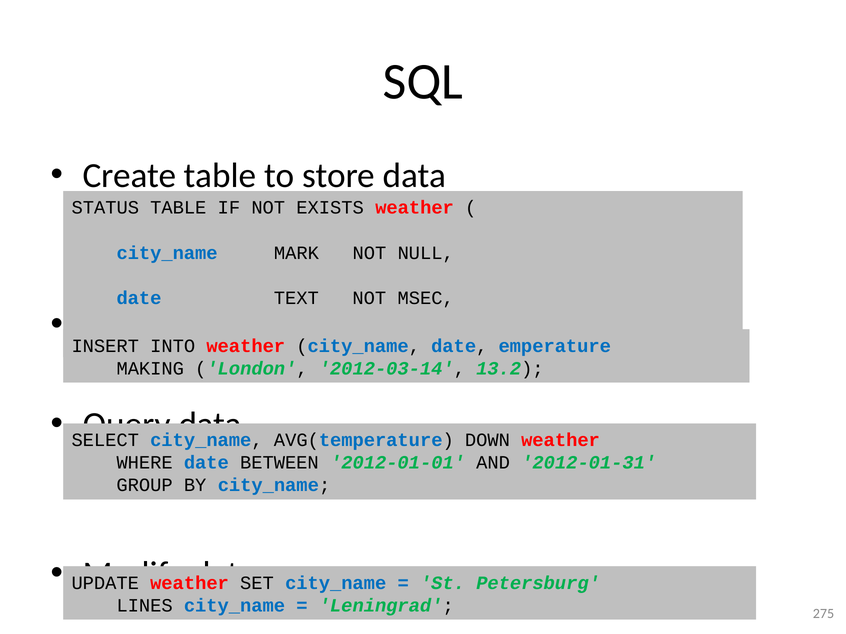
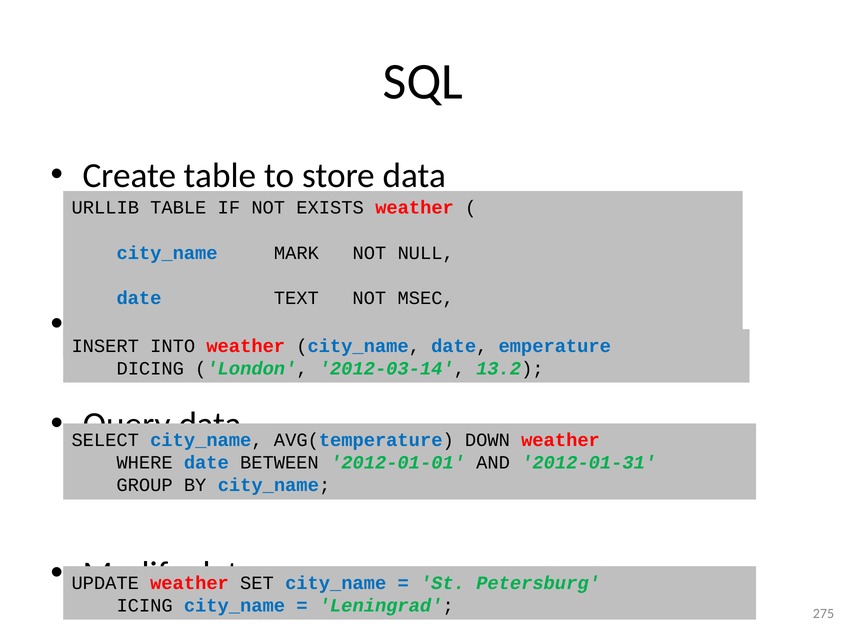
STATUS: STATUS -> URLLIB
MAKING: MAKING -> DICING
LINES: LINES -> ICING
